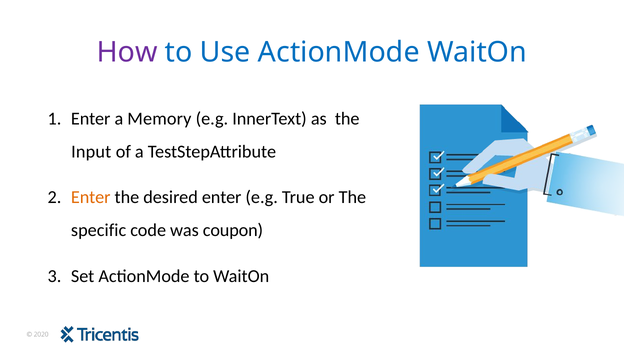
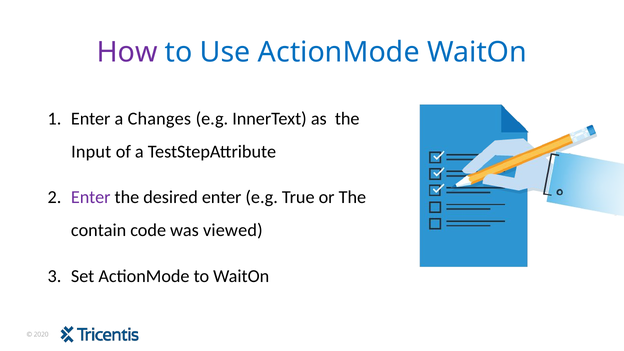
Memory: Memory -> Changes
Enter at (91, 197) colour: orange -> purple
specific: specific -> contain
coupon: coupon -> viewed
